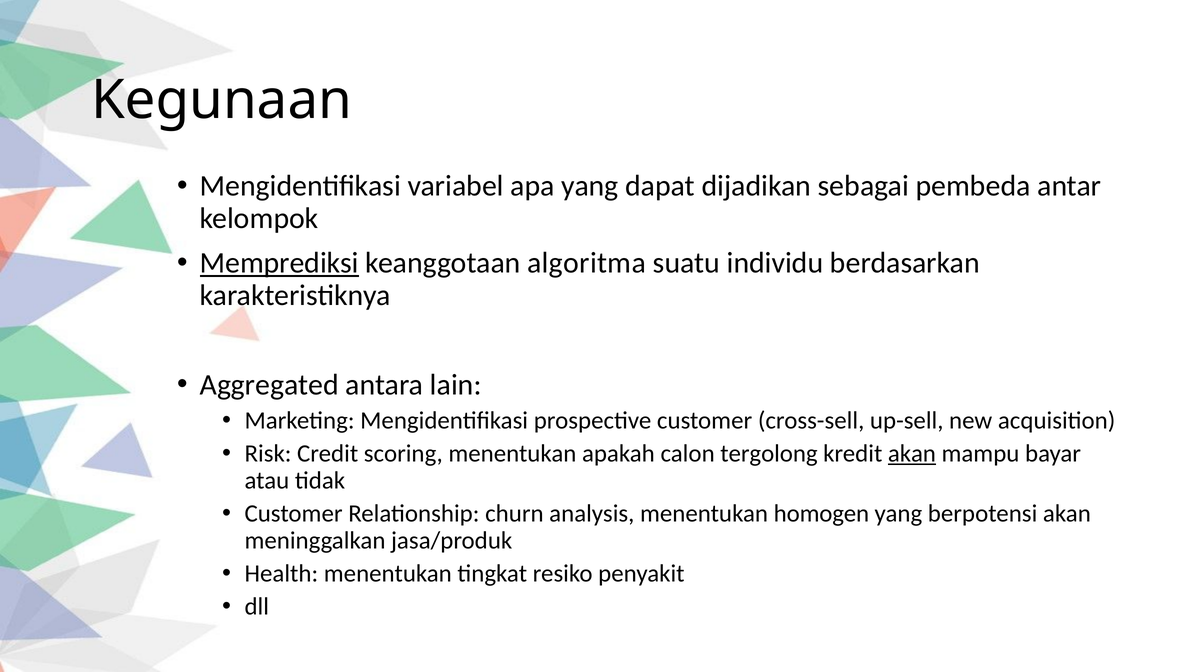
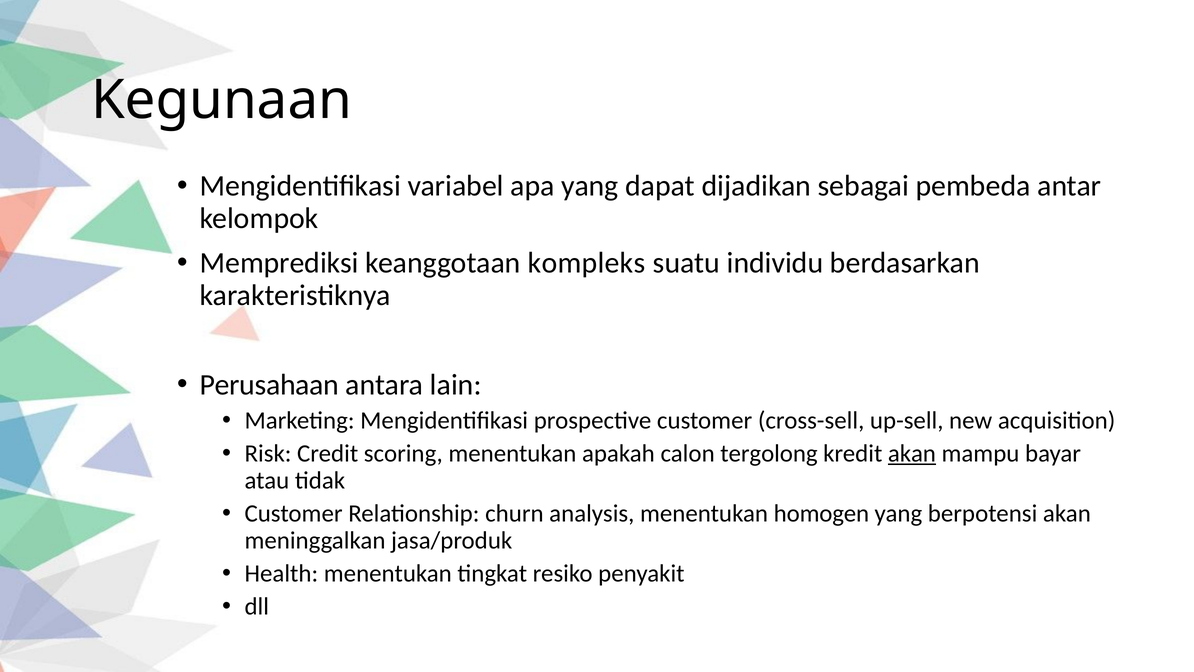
Memprediksi underline: present -> none
algoritma: algoritma -> kompleks
Aggregated: Aggregated -> Perusahaan
